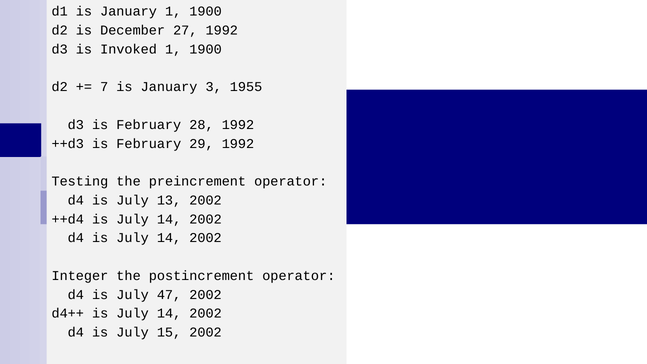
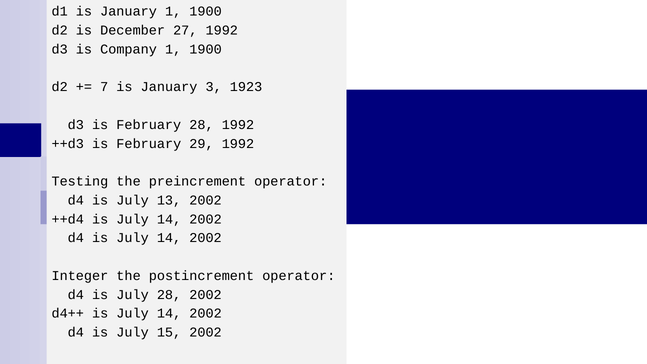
Invoked: Invoked -> Company
1955: 1955 -> 1923
July 47: 47 -> 28
